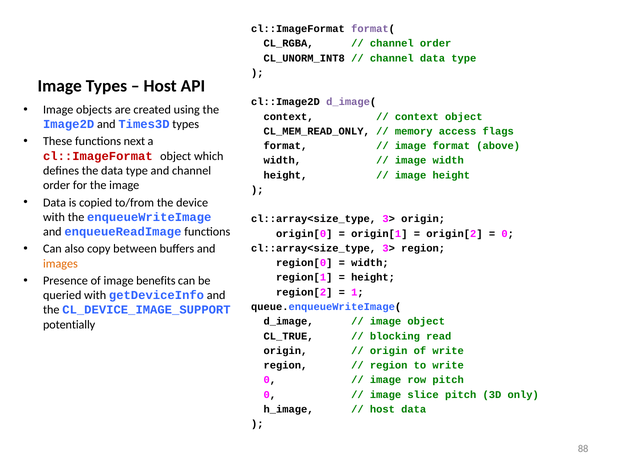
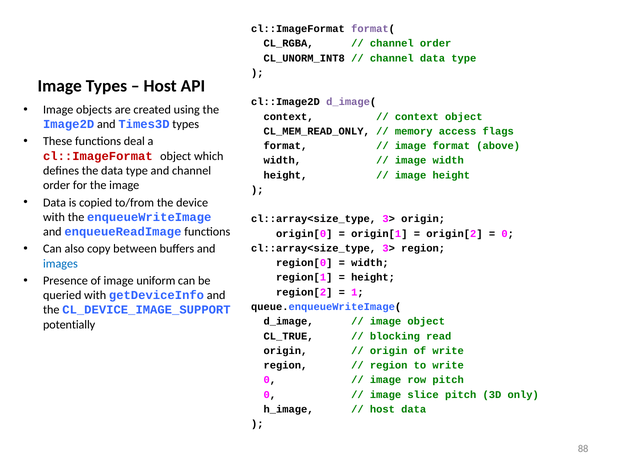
next: next -> deal
images colour: orange -> blue
benefits: benefits -> uniform
